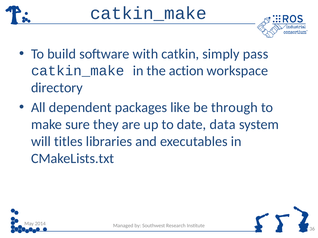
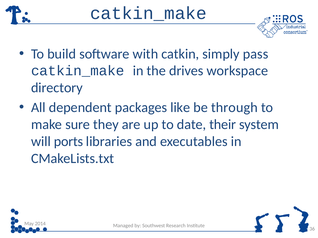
action: action -> drives
data: data -> their
titles: titles -> ports
